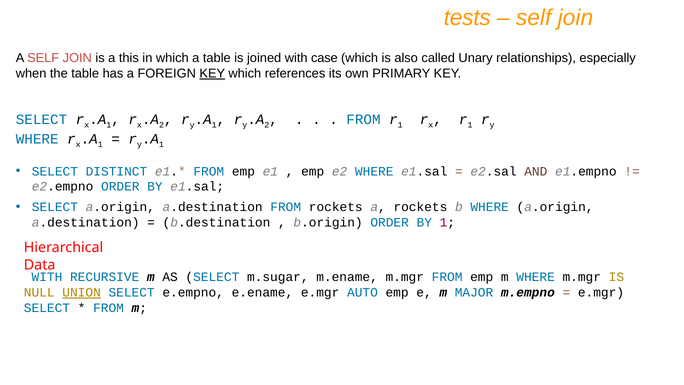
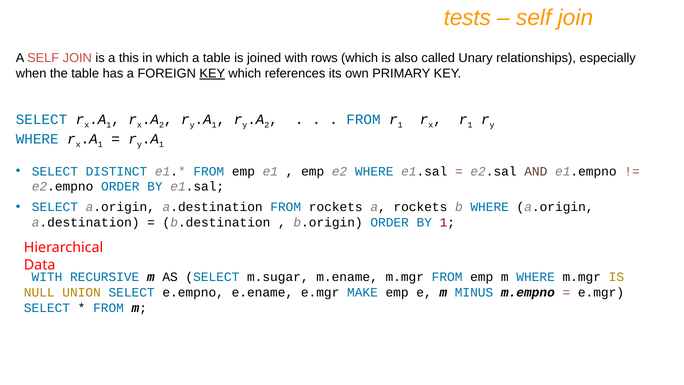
case: case -> rows
UNION underline: present -> none
AUTO: AUTO -> MAKE
MAJOR: MAJOR -> MINUS
